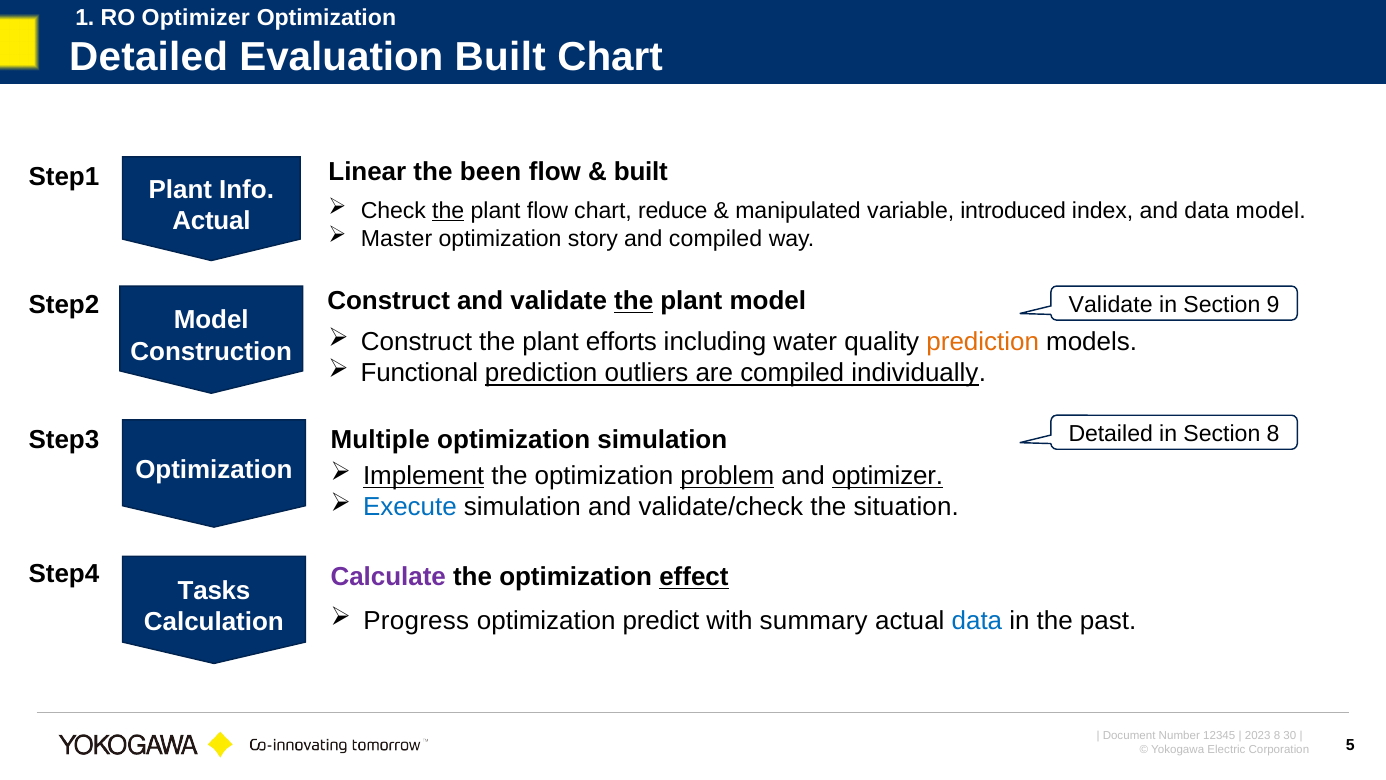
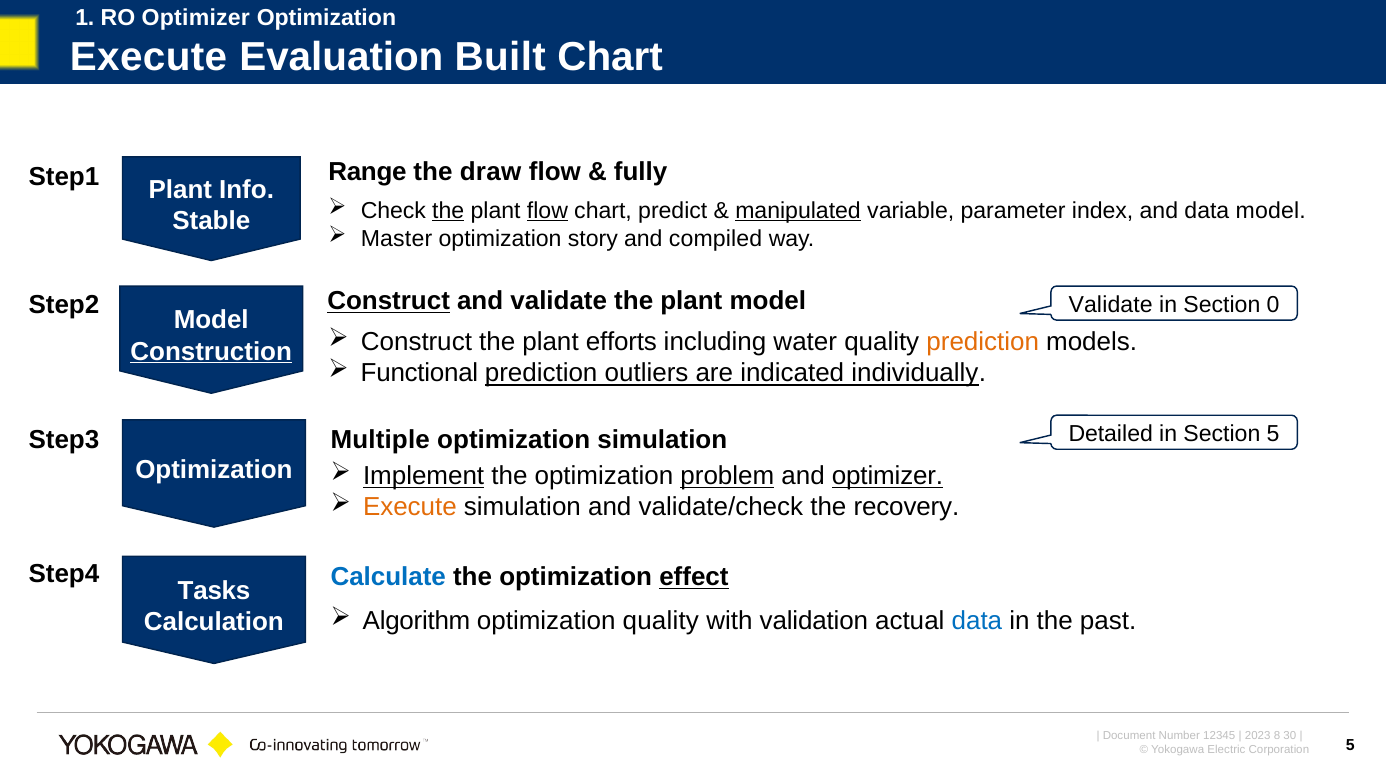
Detailed at (149, 57): Detailed -> Execute
Linear: Linear -> Range
been: been -> draw
built at (641, 172): built -> fully
flow at (547, 211) underline: none -> present
reduce: reduce -> predict
manipulated underline: none -> present
introduced: introduced -> parameter
Actual at (211, 221): Actual -> Stable
Construct at (389, 301) underline: none -> present
the at (634, 301) underline: present -> none
9: 9 -> 0
Construction underline: none -> present
are compiled: compiled -> indicated
Section 8: 8 -> 5
Execute at (410, 507) colour: blue -> orange
situation: situation -> recovery
Calculate colour: purple -> blue
Progress: Progress -> Algorithm
optimization predict: predict -> quality
summary: summary -> validation
